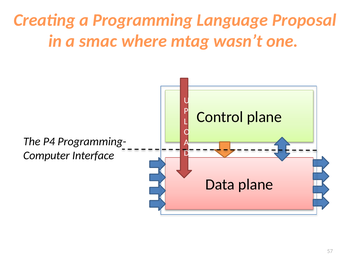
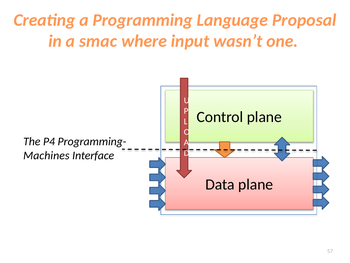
mtag: mtag -> input
Computer: Computer -> Machines
